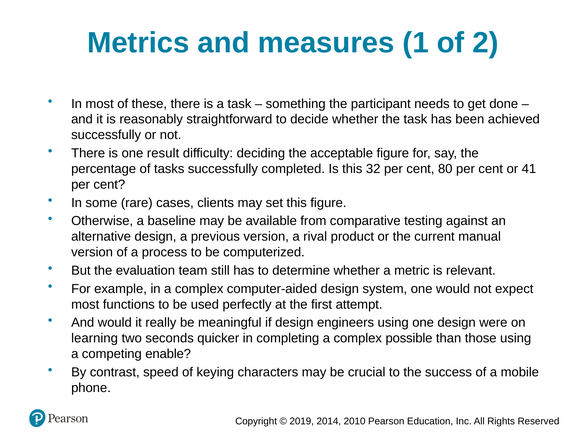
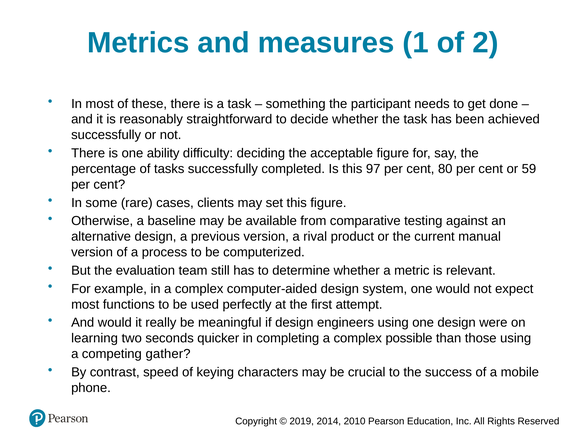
result: result -> ability
32: 32 -> 97
41: 41 -> 59
enable: enable -> gather
